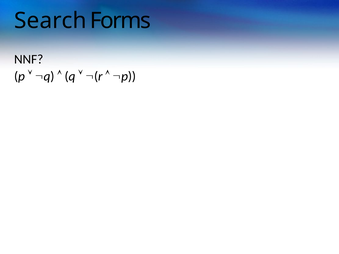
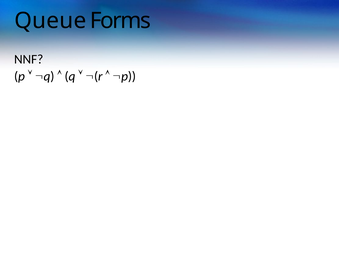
Search: Search -> Queue
